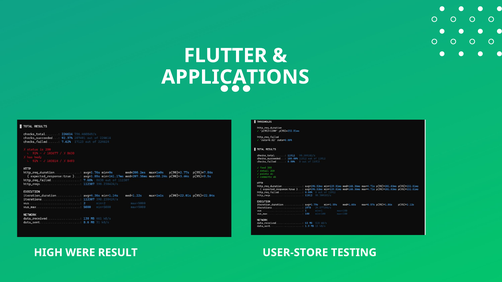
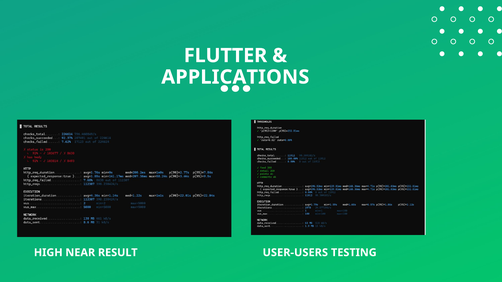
WERE: WERE -> NEAR
USER-STORE: USER-STORE -> USER-USERS
